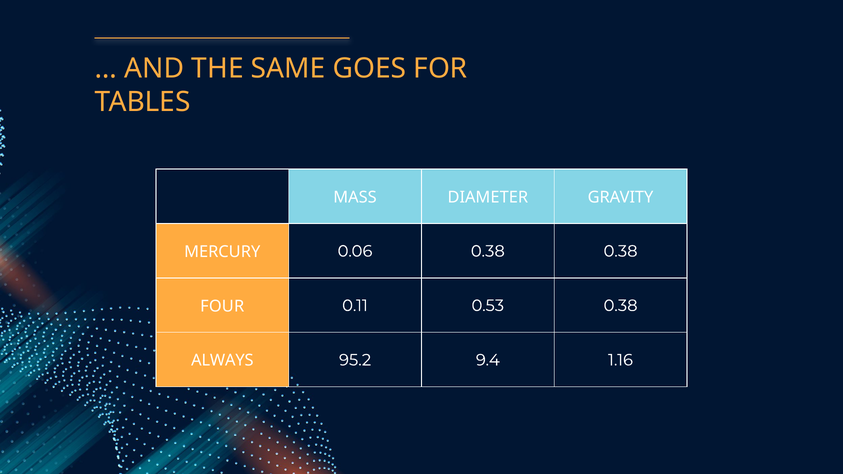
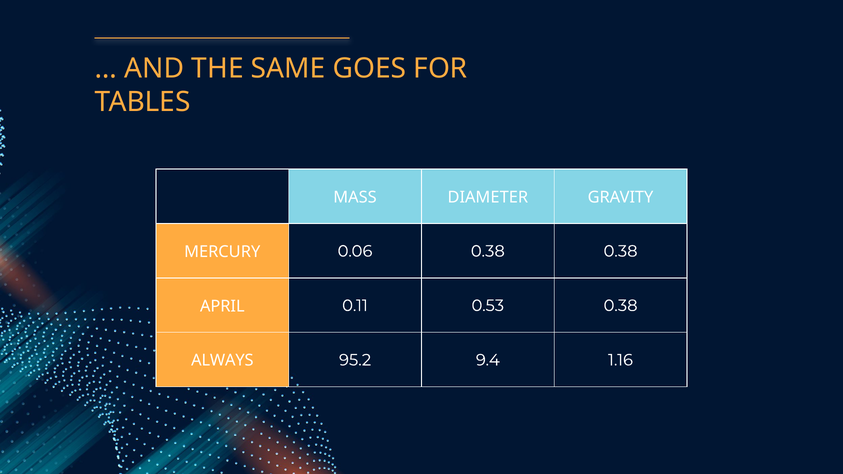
FOUR: FOUR -> APRIL
